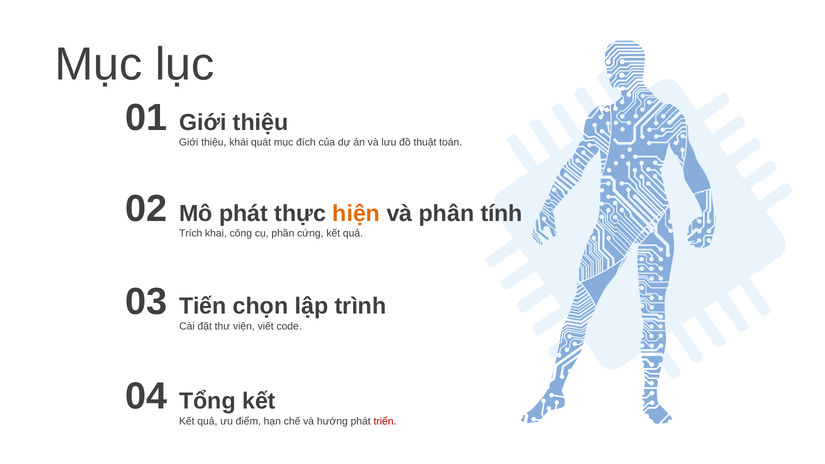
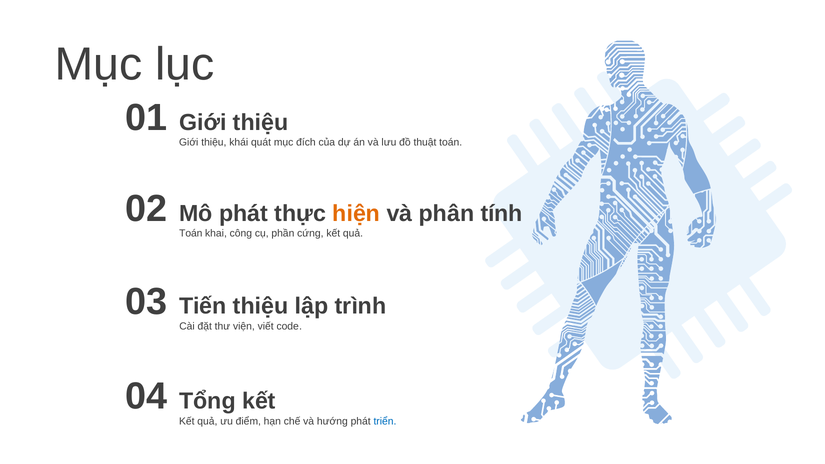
Trích at (191, 234): Trích -> Toán
Tiến chọn: chọn -> thiệu
triển colour: red -> blue
